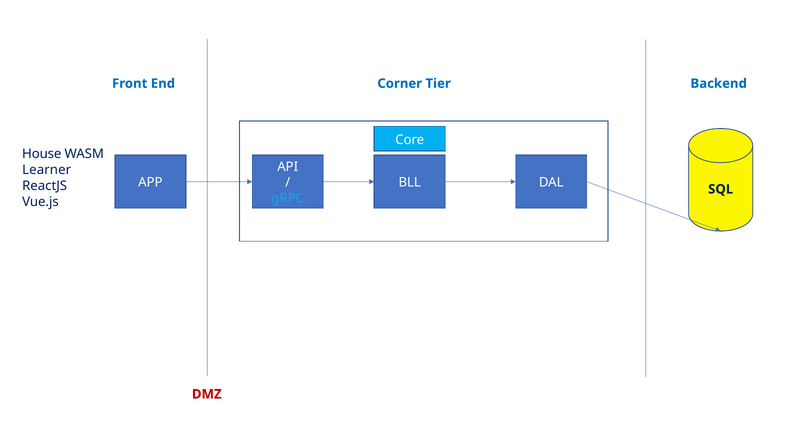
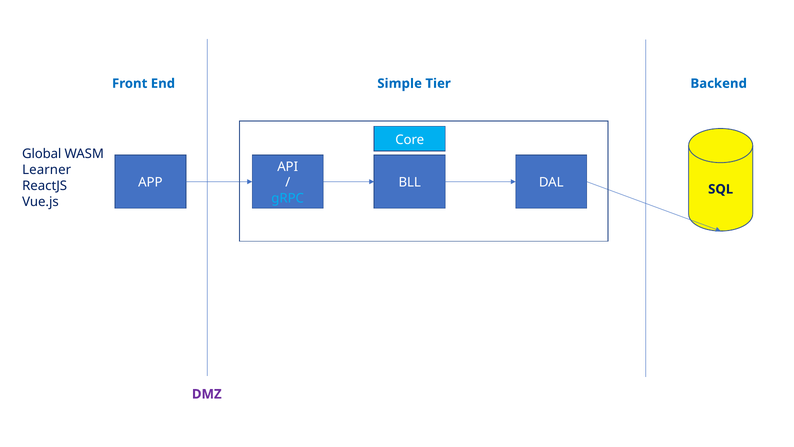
Corner: Corner -> Simple
House: House -> Global
DMZ colour: red -> purple
